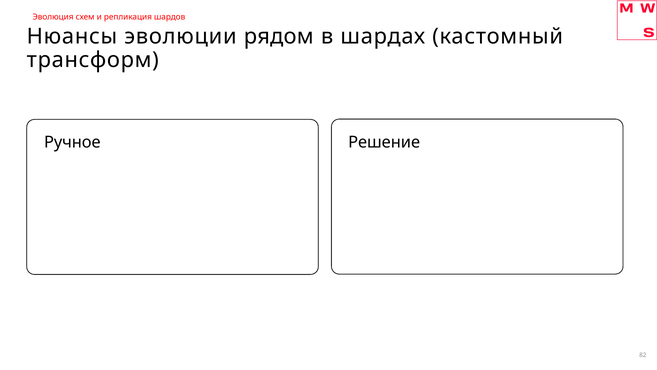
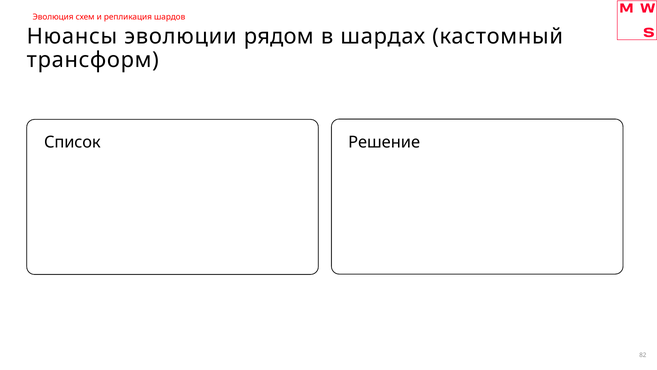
Ручное: Ручное -> Список
